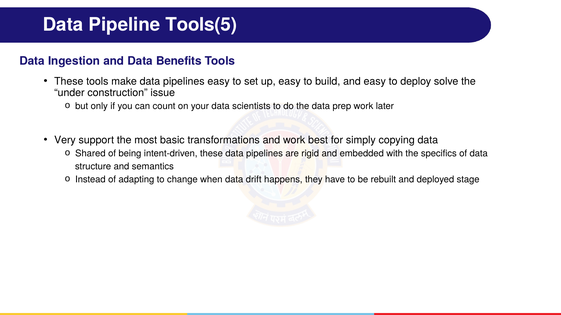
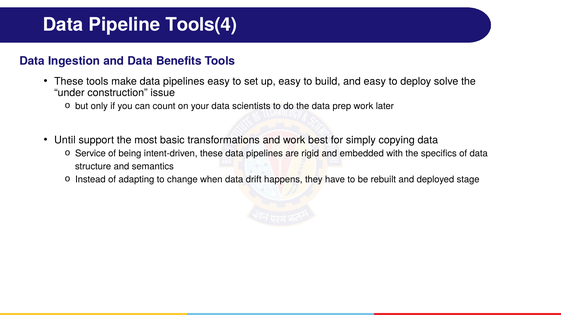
Tools(5: Tools(5 -> Tools(4
Very: Very -> Until
Shared: Shared -> Service
